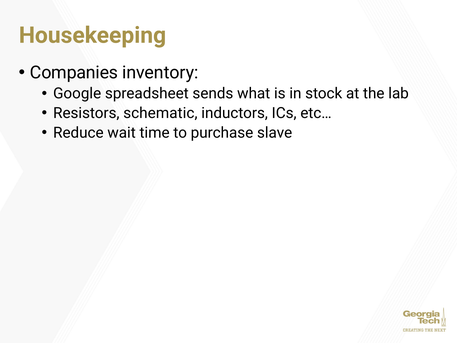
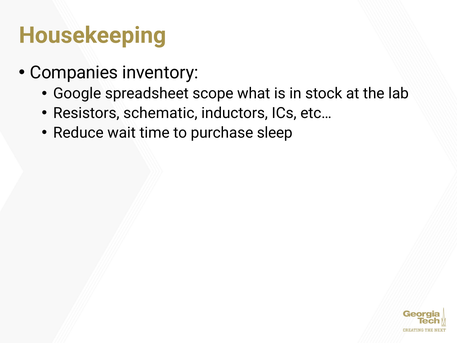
sends: sends -> scope
slave: slave -> sleep
